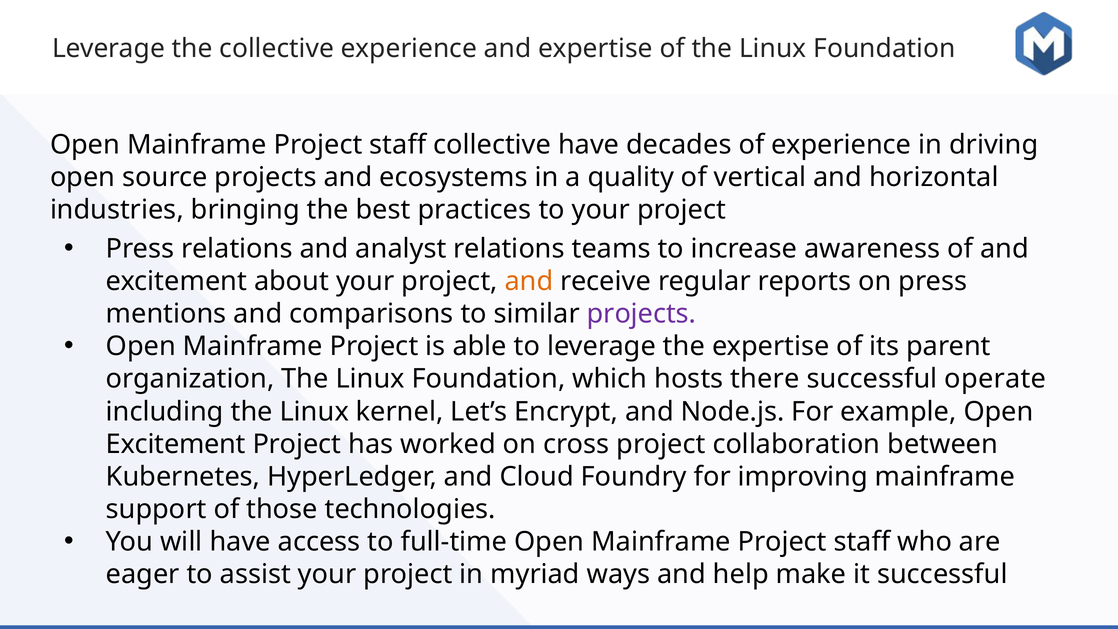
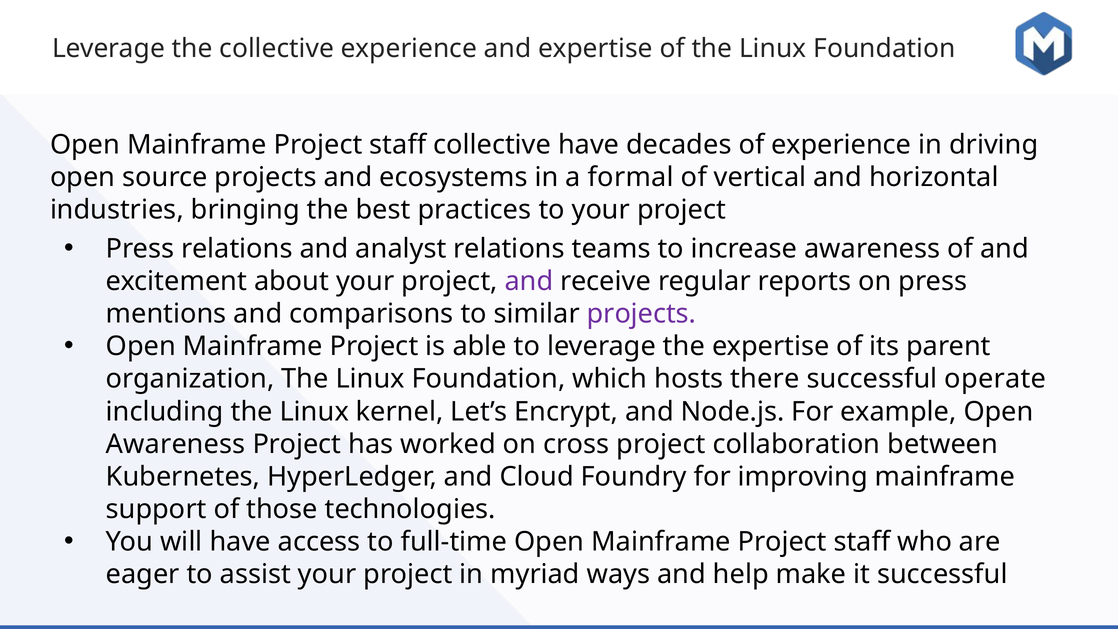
quality: quality -> formal
and at (529, 281) colour: orange -> purple
Excitement at (176, 444): Excitement -> Awareness
